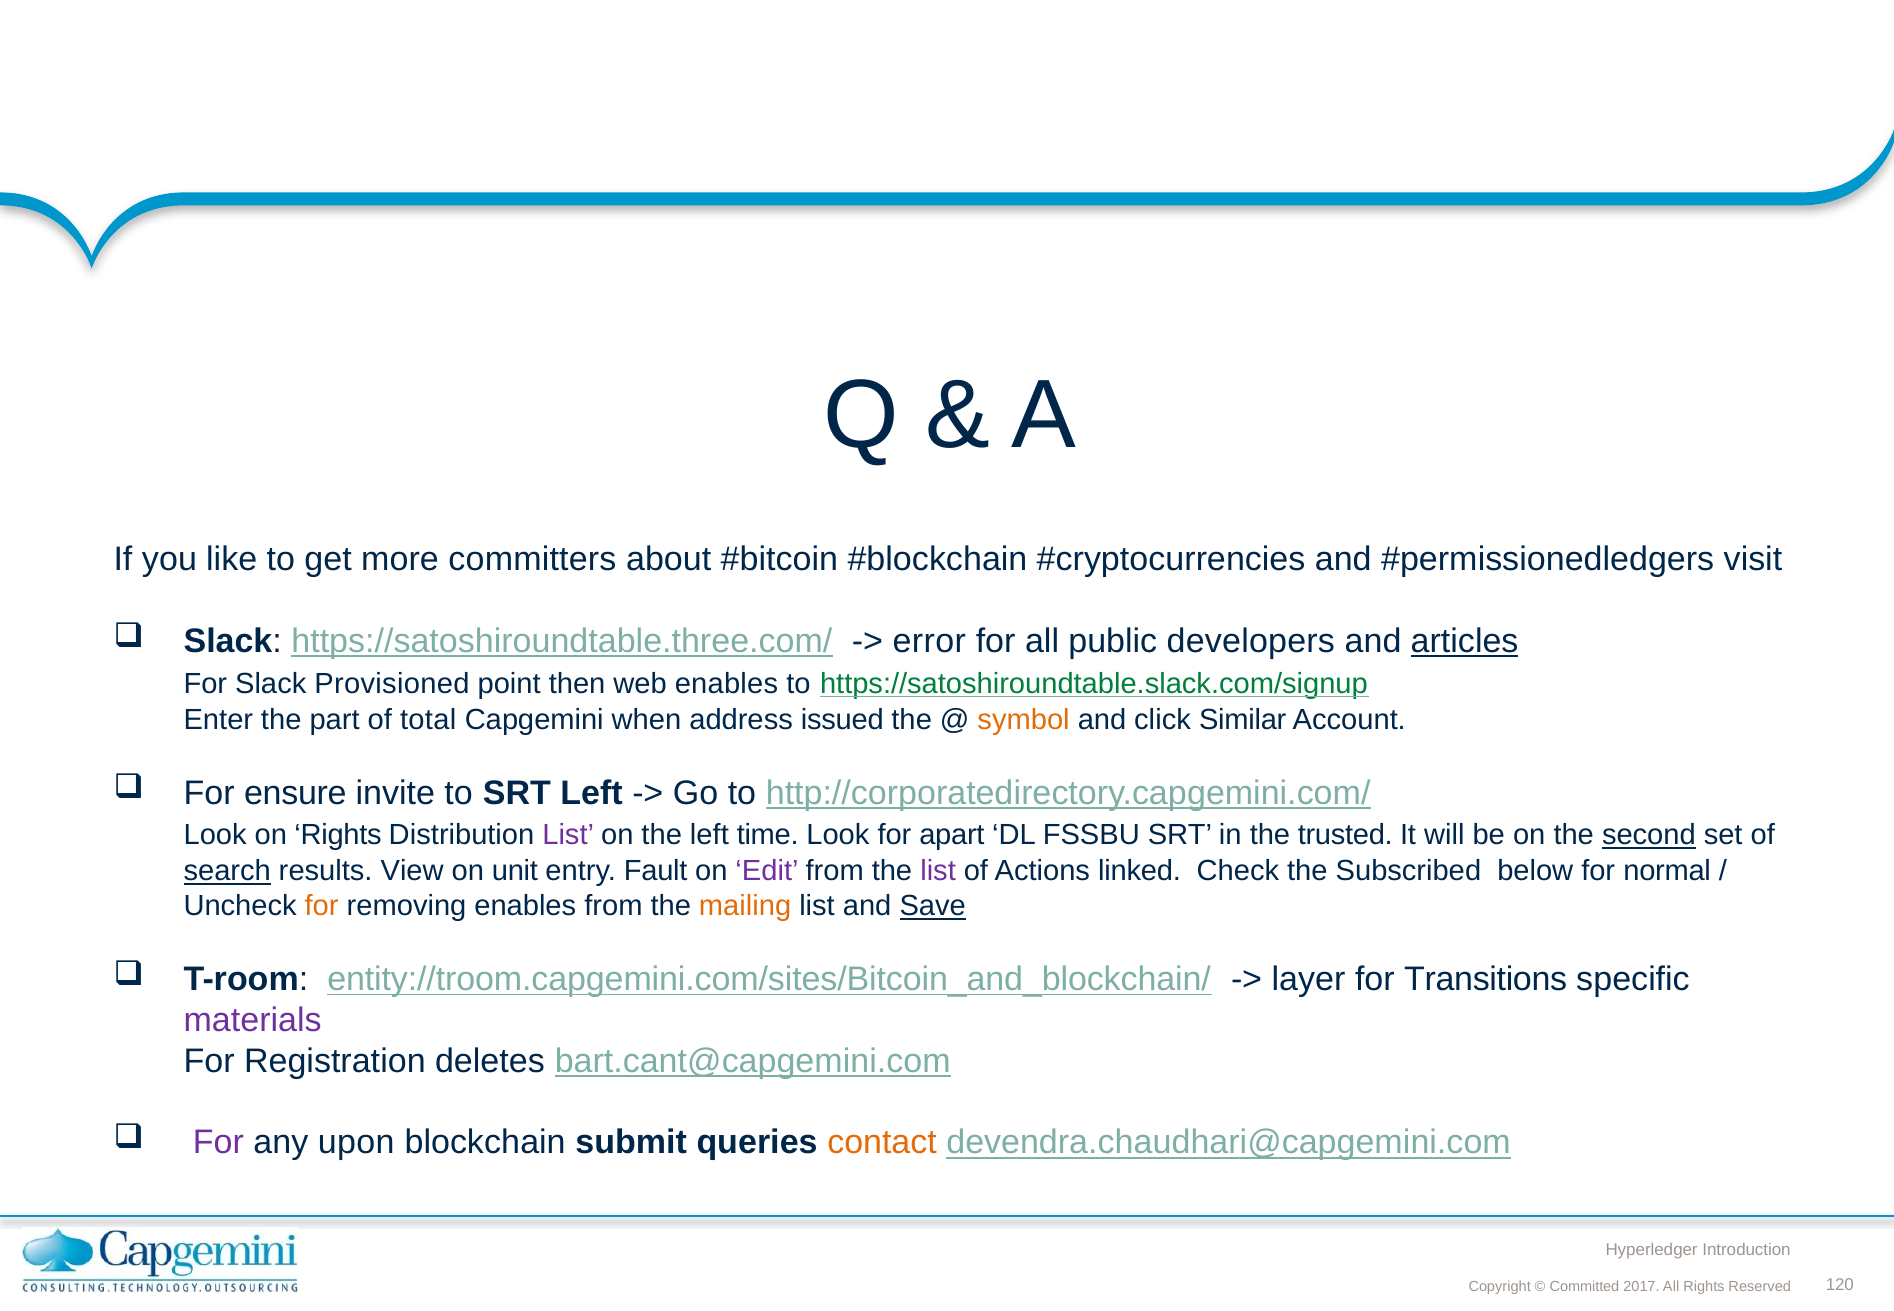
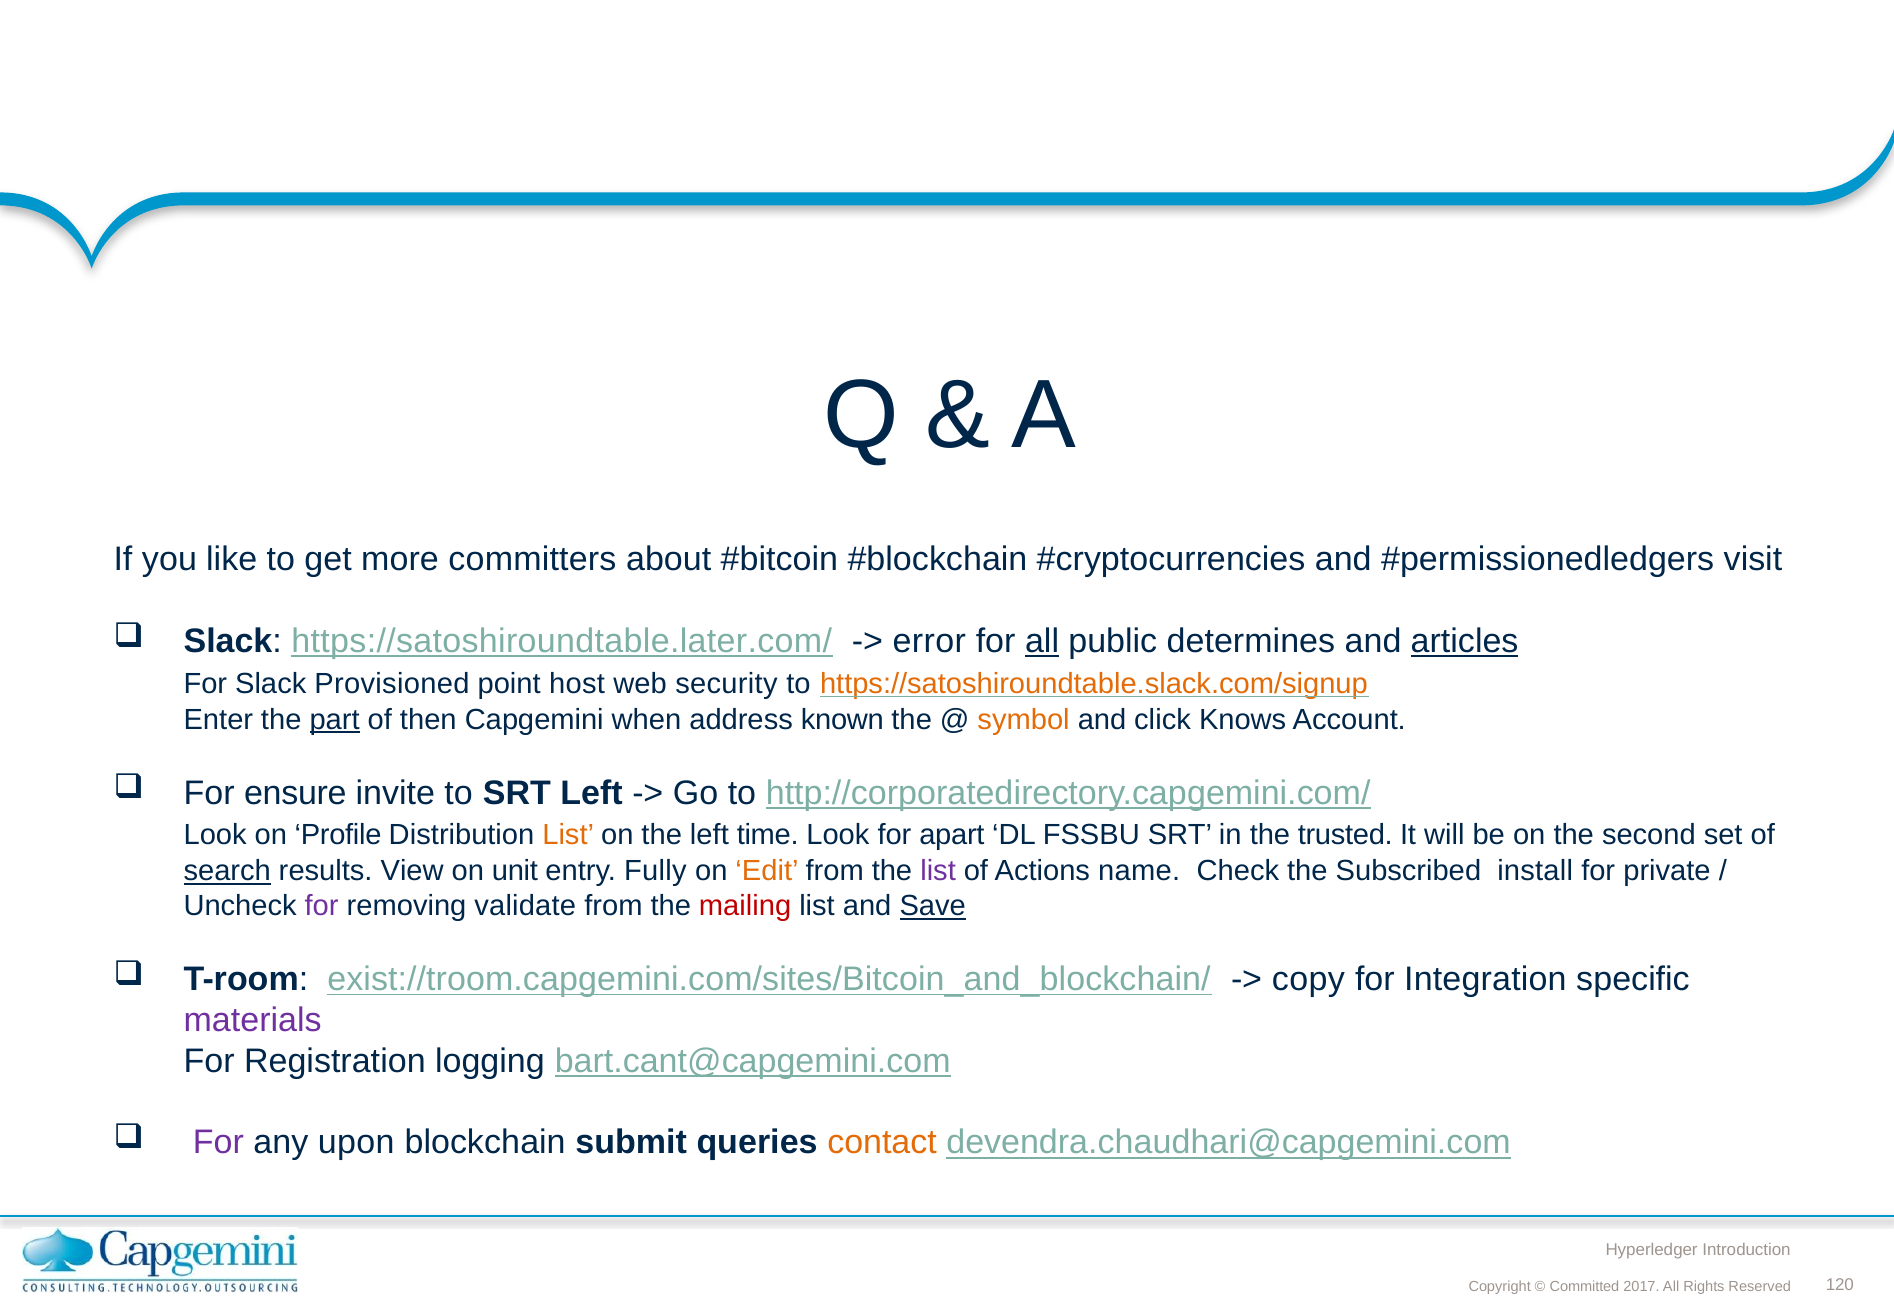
https://satoshiroundtable.three.com/: https://satoshiroundtable.three.com/ -> https://satoshiroundtable.later.com/
all at (1042, 641) underline: none -> present
developers: developers -> determines
then: then -> host
web enables: enables -> security
https://satoshiroundtable.slack.com/signup colour: green -> orange
part underline: none -> present
total: total -> then
issued: issued -> known
Similar: Similar -> Knows
on Rights: Rights -> Profile
List at (568, 835) colour: purple -> orange
second underline: present -> none
Fault: Fault -> Fully
Edit colour: purple -> orange
linked: linked -> name
below: below -> install
normal: normal -> private
for at (322, 906) colour: orange -> purple
removing enables: enables -> validate
mailing colour: orange -> red
entity://troom.capgemini.com/sites/Bitcoin_and_blockchain/: entity://troom.capgemini.com/sites/Bitcoin_and_blockchain/ -> exist://troom.capgemini.com/sites/Bitcoin_and_blockchain/
layer: layer -> copy
Transitions: Transitions -> Integration
deletes: deletes -> logging
